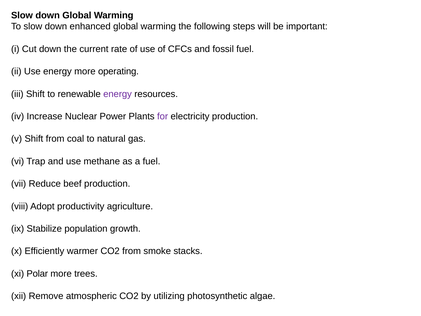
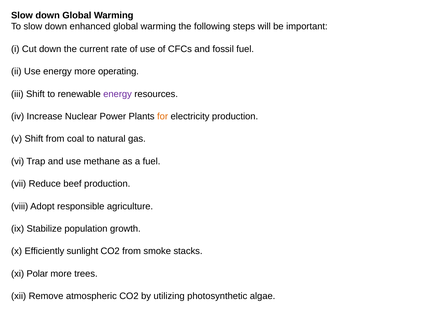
for colour: purple -> orange
productivity: productivity -> responsible
warmer: warmer -> sunlight
